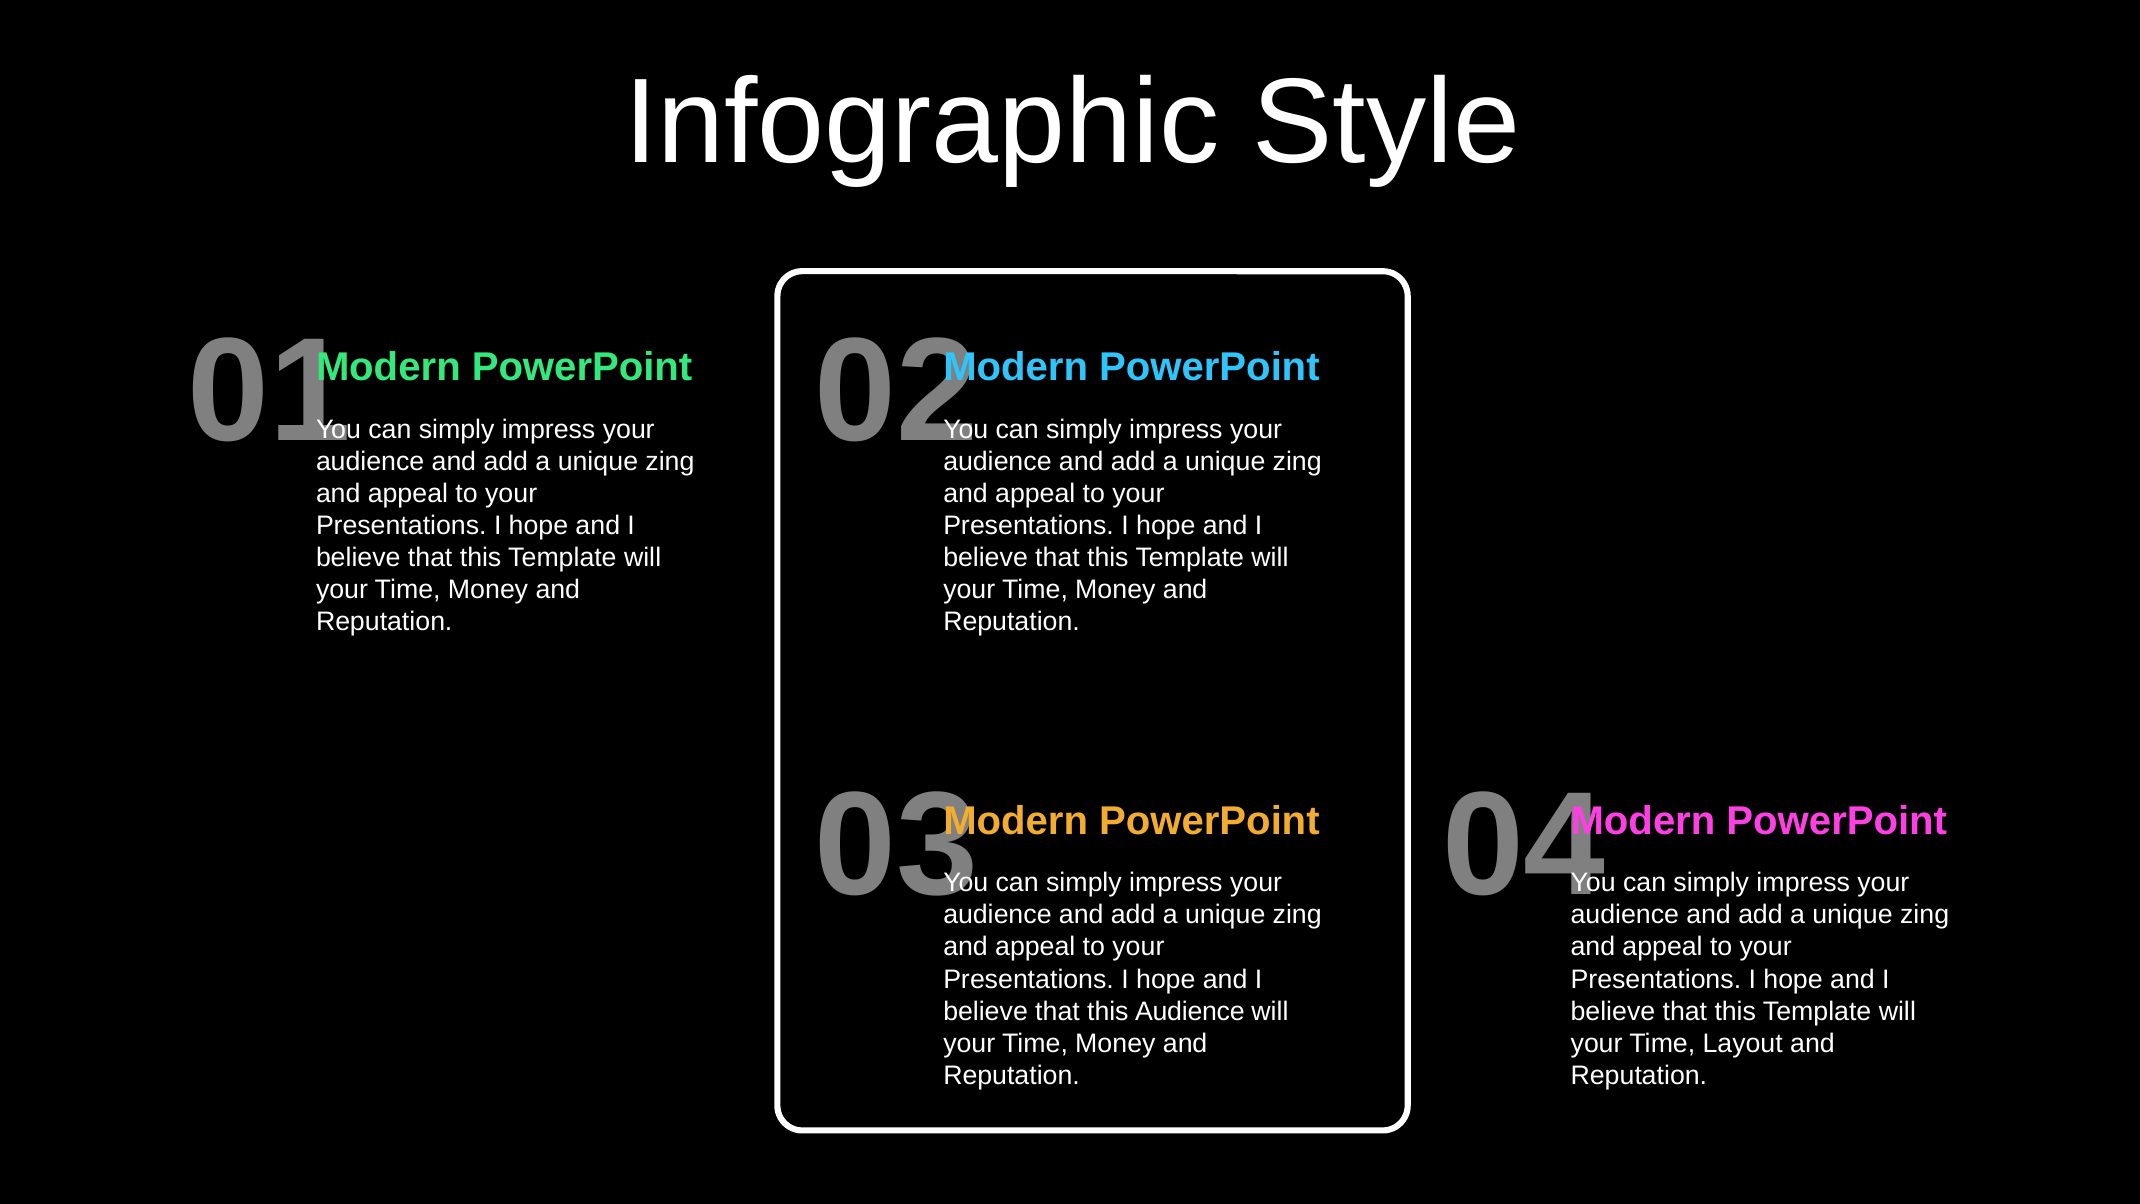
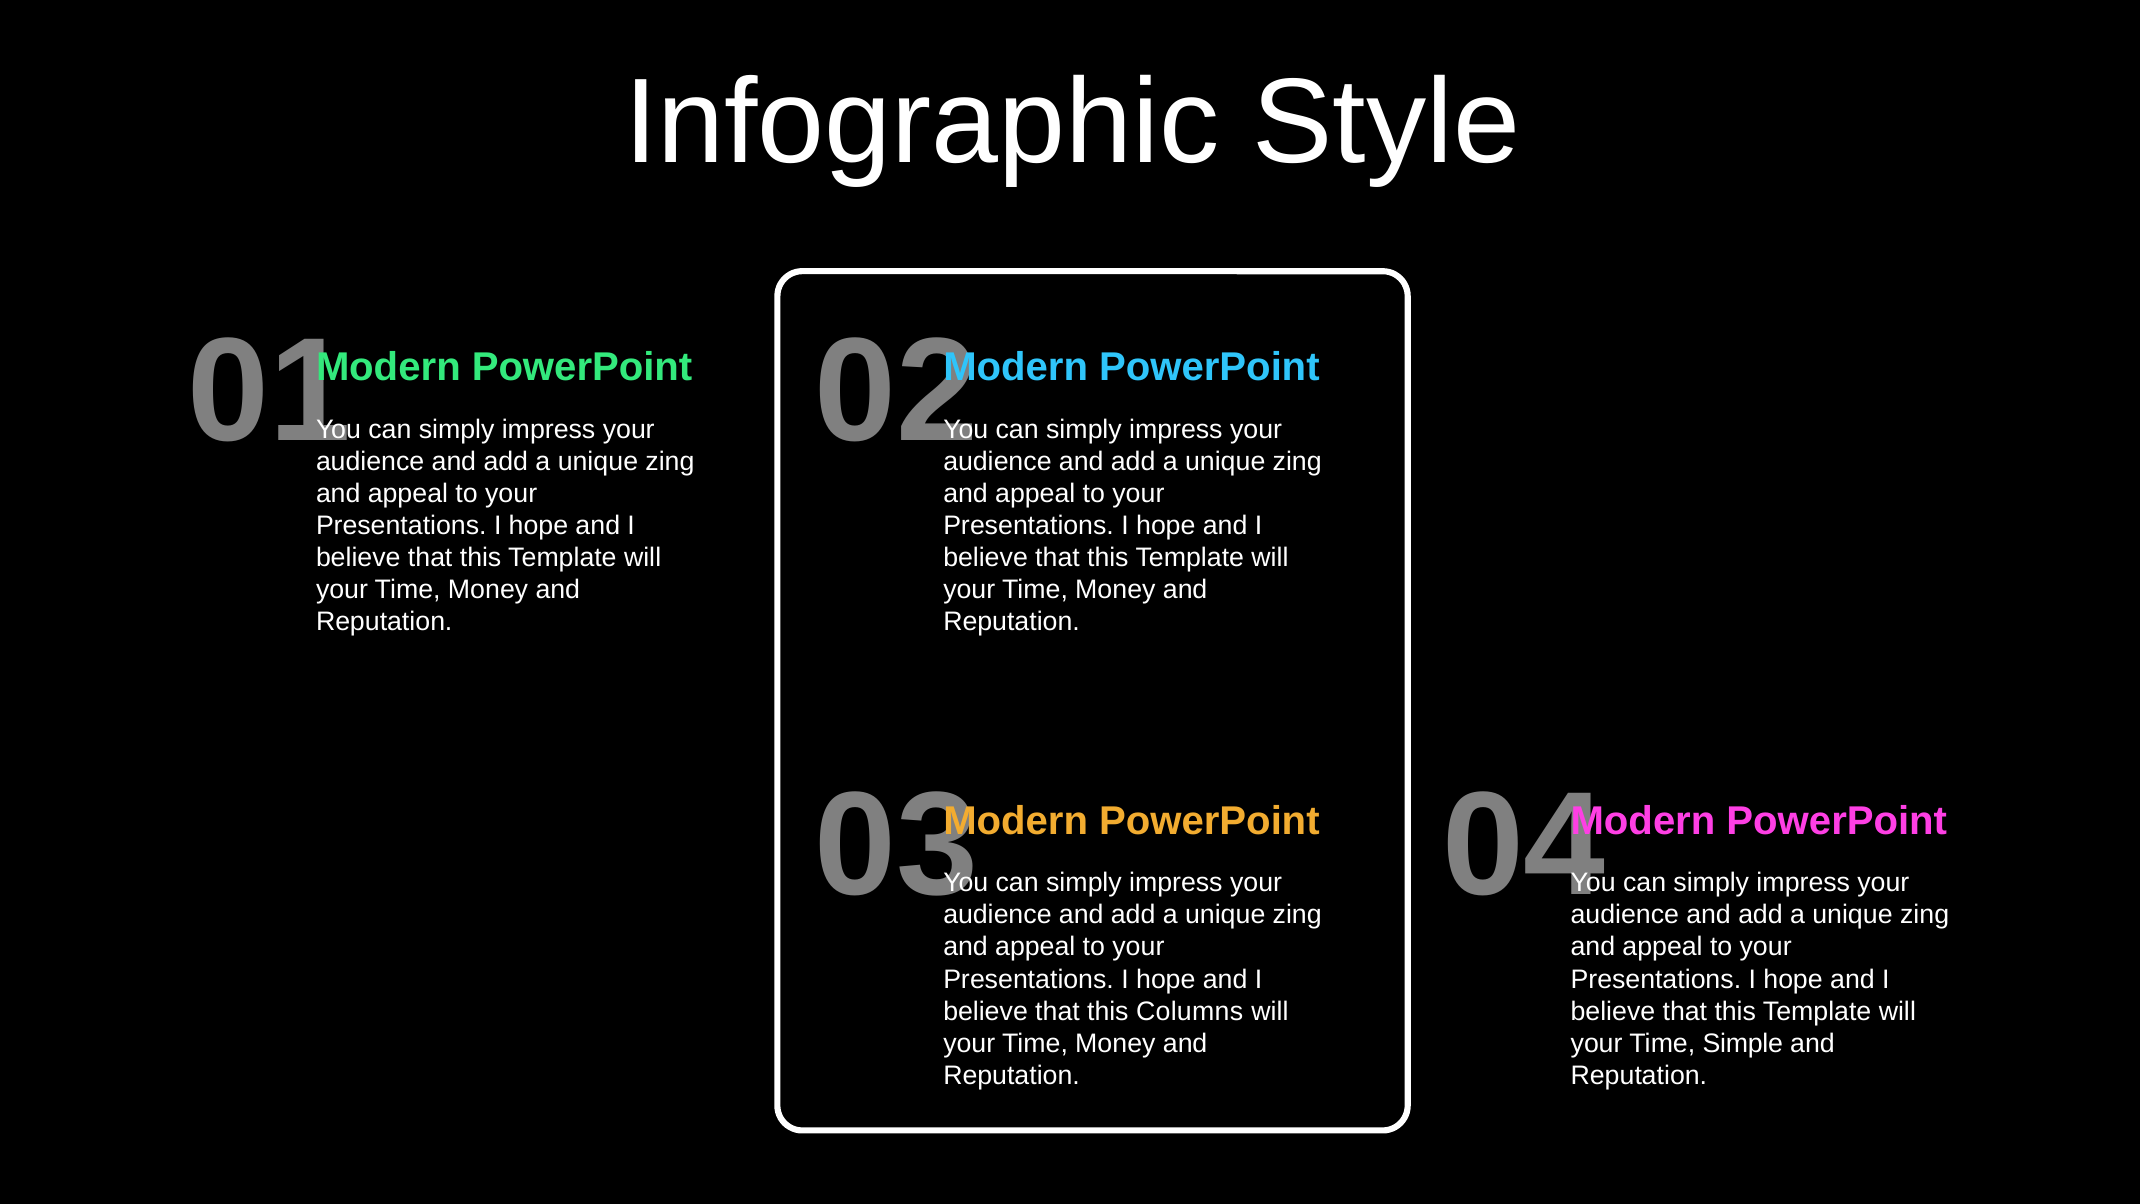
this Audience: Audience -> Columns
Layout: Layout -> Simple
